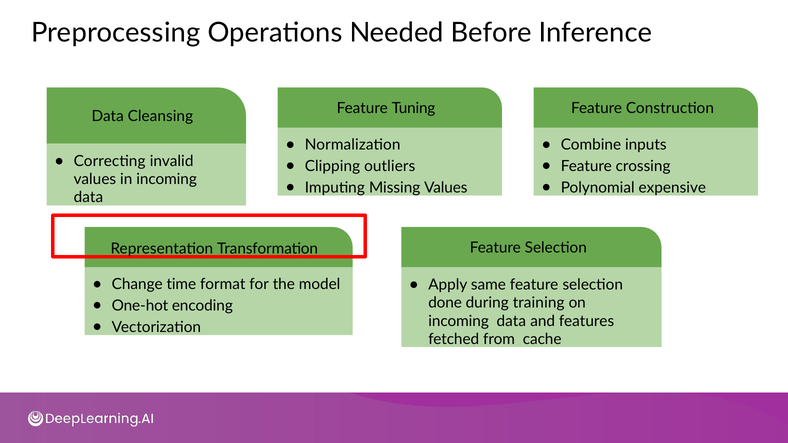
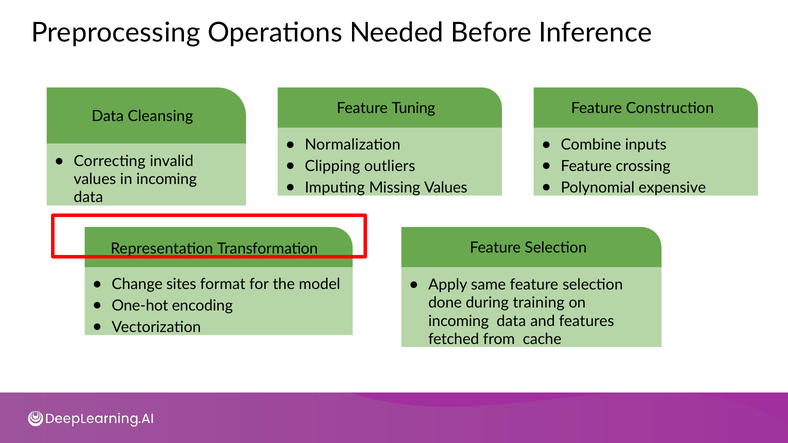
time: time -> sites
